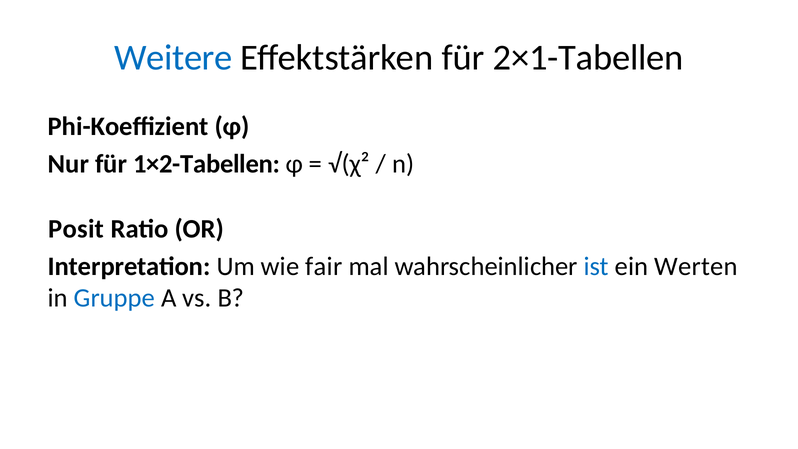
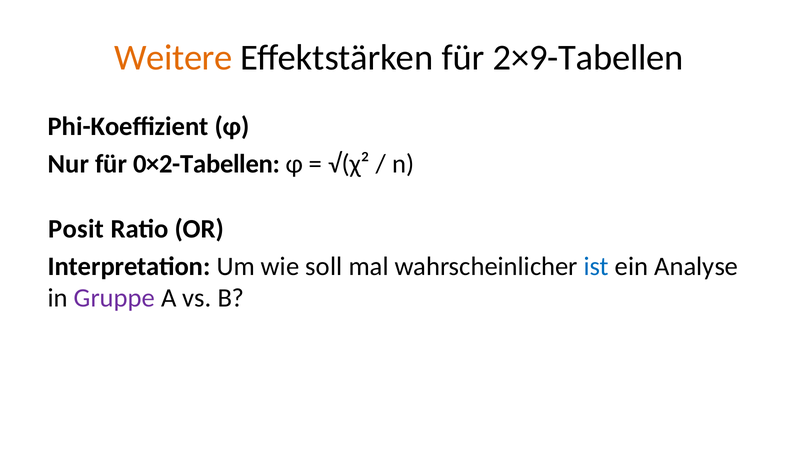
Weitere colour: blue -> orange
2×1-Tabellen: 2×1-Tabellen -> 2×9-Tabellen
1×2-Tabellen: 1×2-Tabellen -> 0×2-Tabellen
fair: fair -> soll
Werten: Werten -> Analyse
Gruppe colour: blue -> purple
